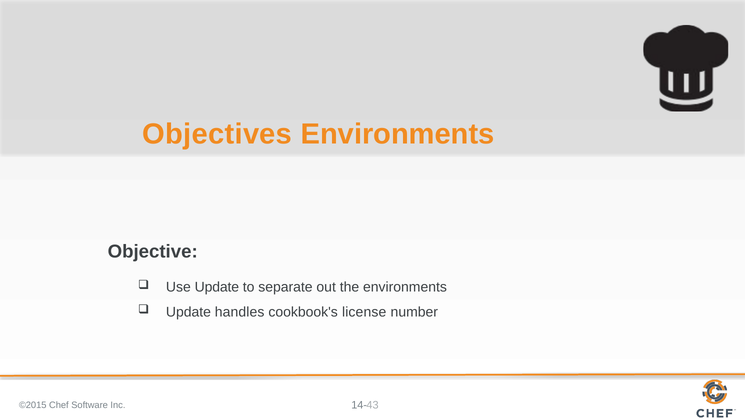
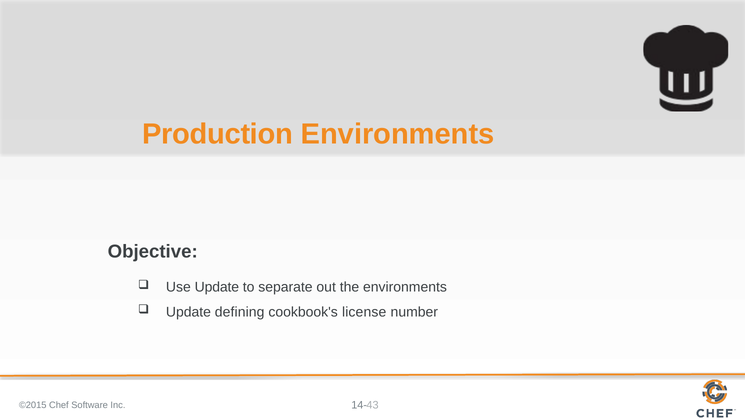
Objectives: Objectives -> Production
handles: handles -> defining
